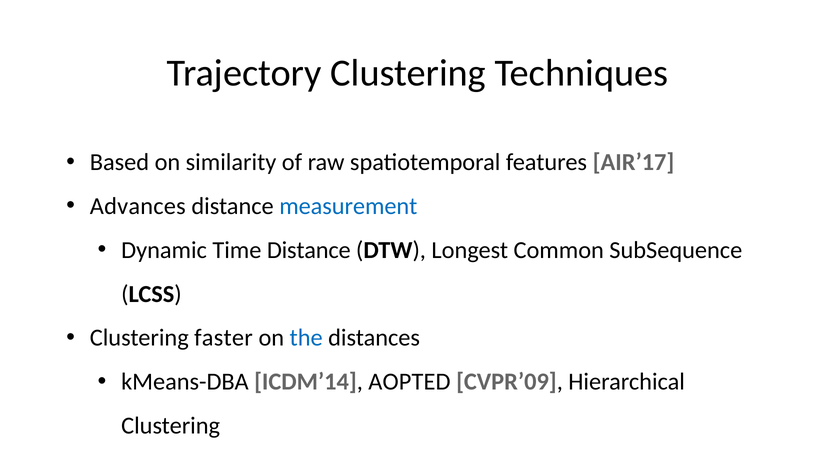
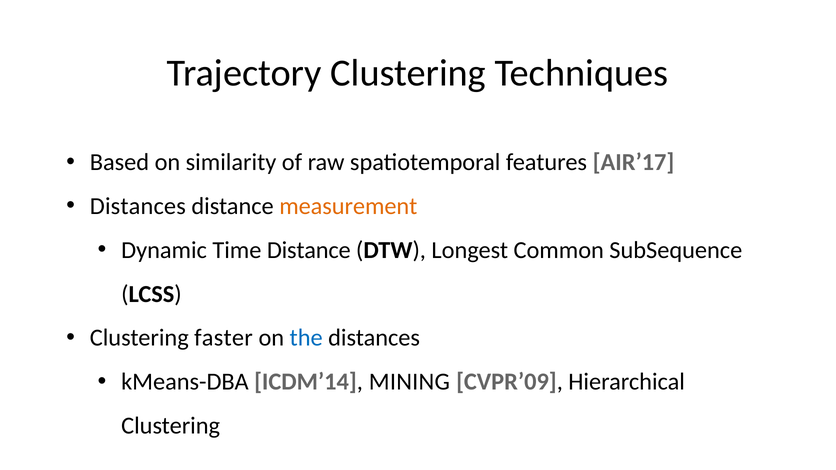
Advances at (138, 206): Advances -> Distances
measurement colour: blue -> orange
AOPTED: AOPTED -> MINING
